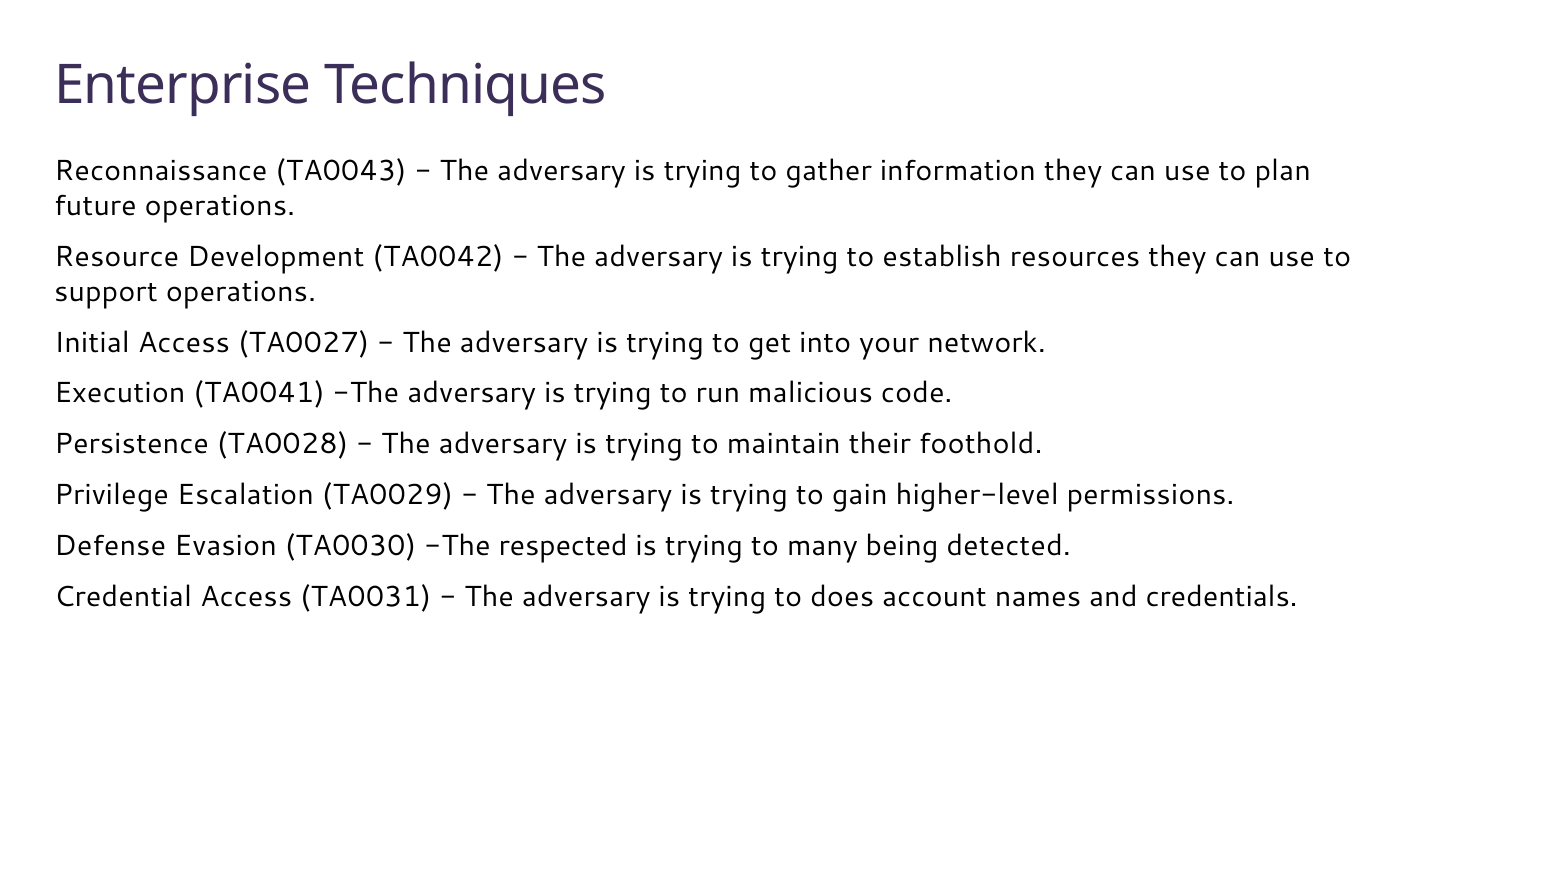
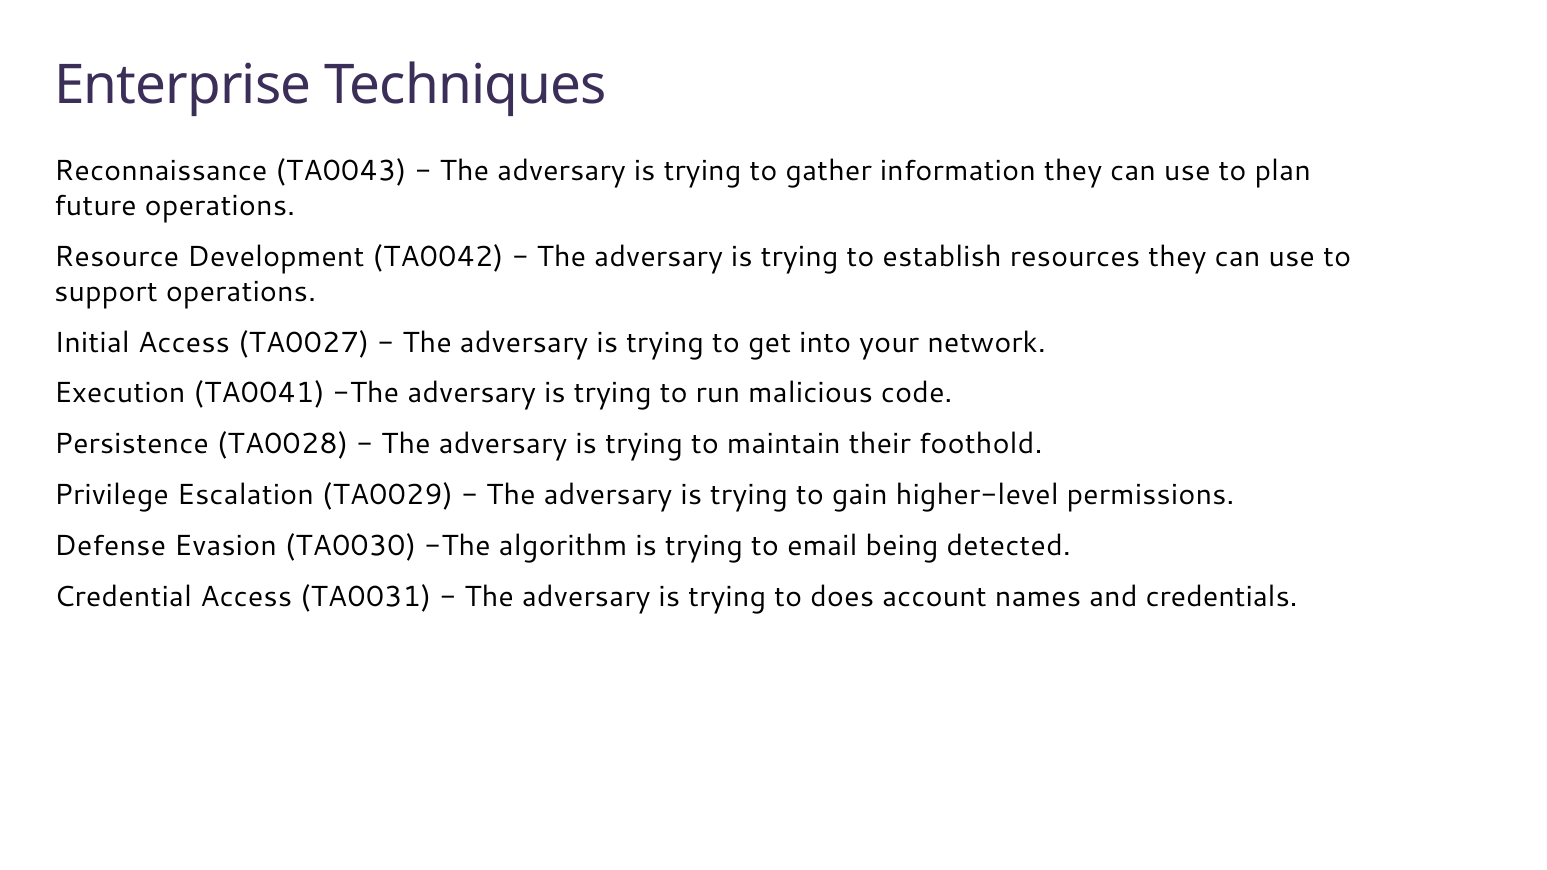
respected: respected -> algorithm
many: many -> email
